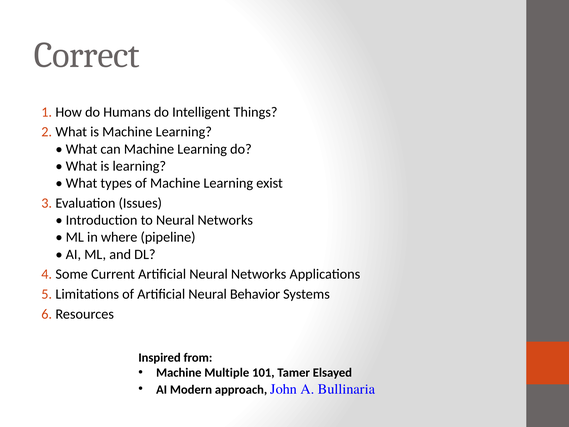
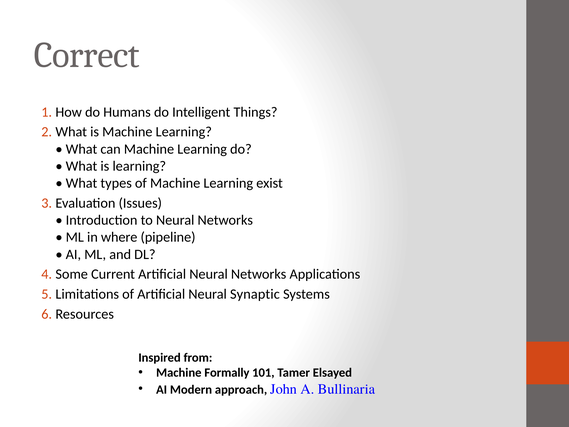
Behavior: Behavior -> Synaptic
Multiple: Multiple -> Formally
